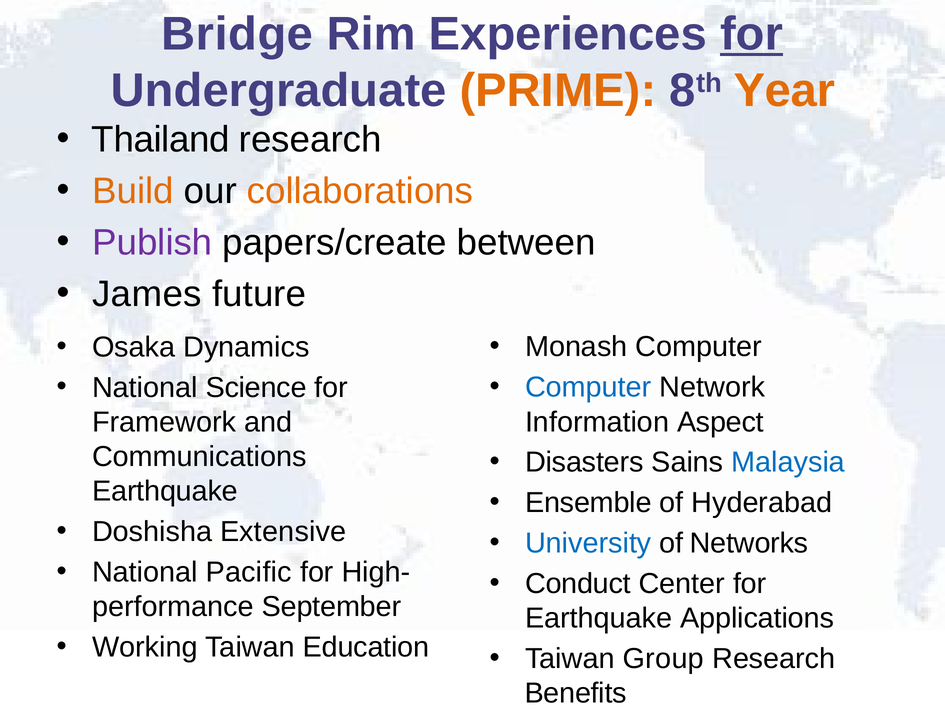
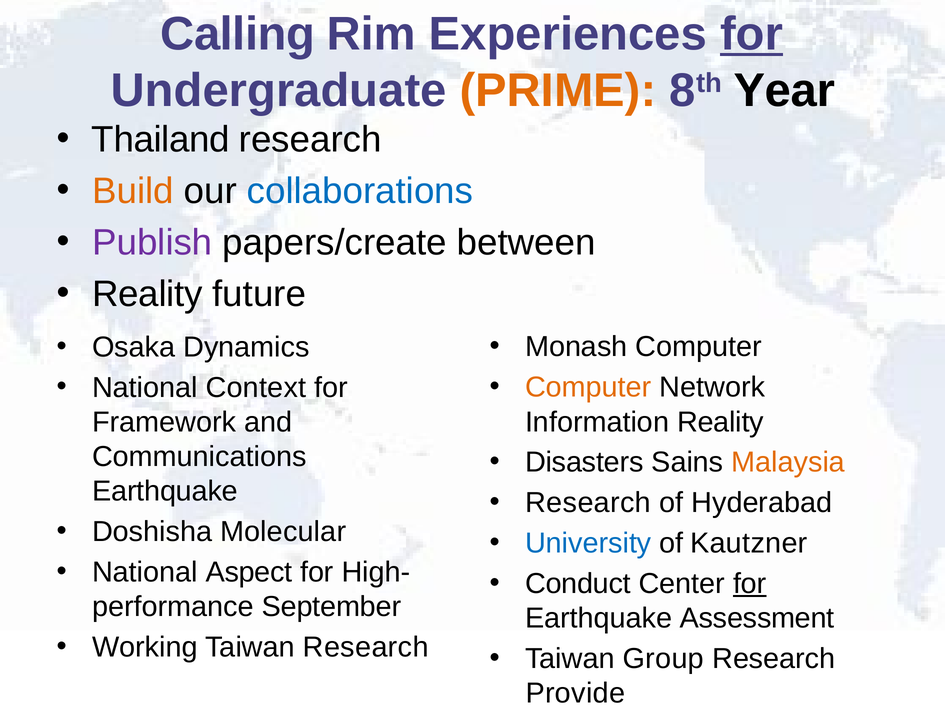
Bridge: Bridge -> Calling
Year colour: orange -> black
collaborations colour: orange -> blue
James at (147, 294): James -> Reality
Computer at (588, 387) colour: blue -> orange
Science: Science -> Context
Information Aspect: Aspect -> Reality
Malaysia colour: blue -> orange
Ensemble at (588, 503): Ensemble -> Research
Extensive: Extensive -> Molecular
Networks: Networks -> Kautzner
Pacific: Pacific -> Aspect
for at (750, 583) underline: none -> present
Applications: Applications -> Assessment
Taiwan Education: Education -> Research
Benefits: Benefits -> Provide
